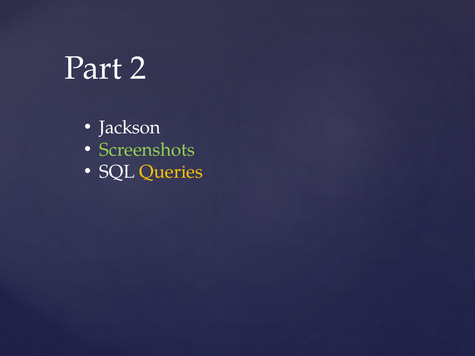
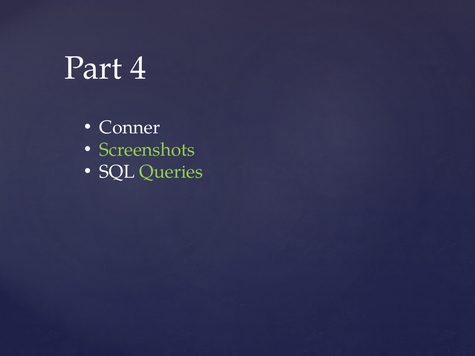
2: 2 -> 4
Jackson: Jackson -> Conner
Queries colour: yellow -> light green
